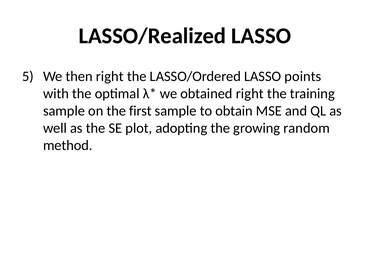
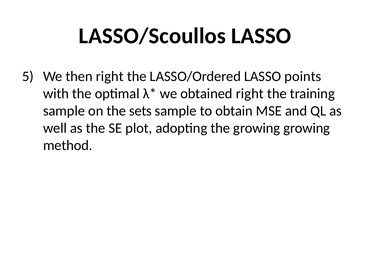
LASSO/Realized: LASSO/Realized -> LASSO/Scoullos
first: first -> sets
growing random: random -> growing
